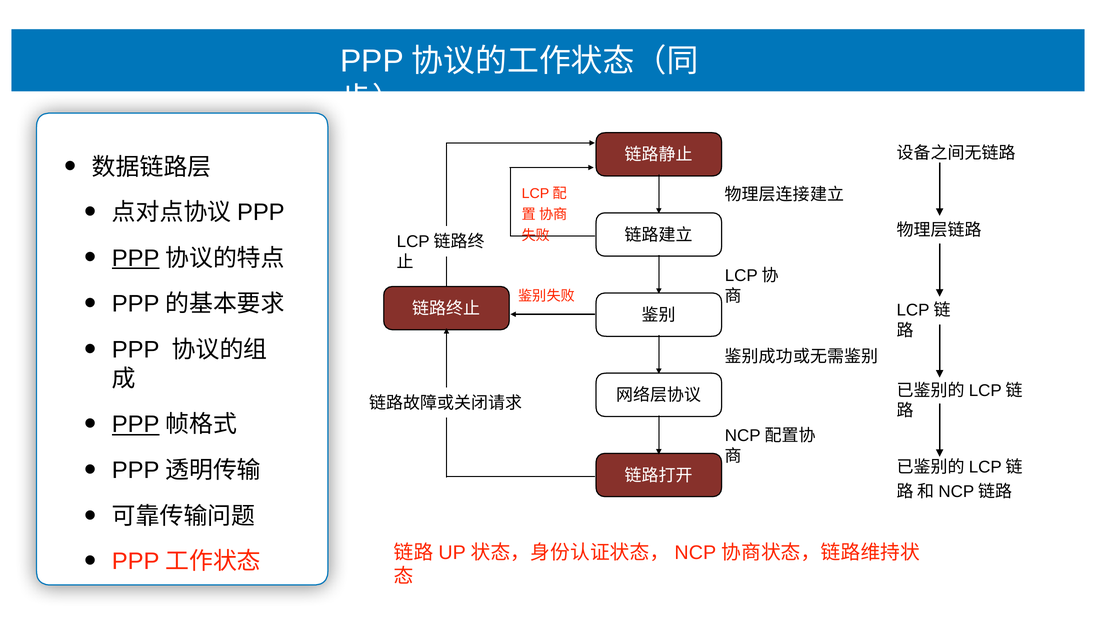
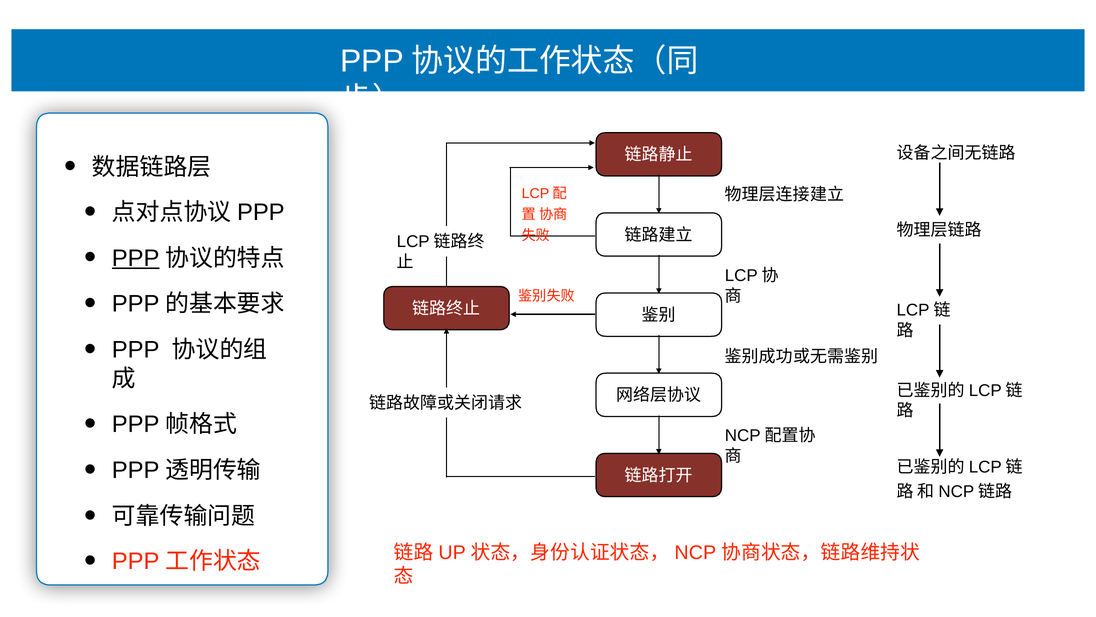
PPP at (136, 424) underline: present -> none
